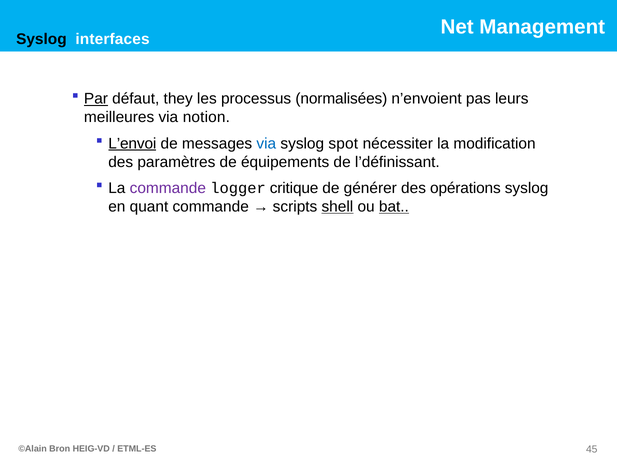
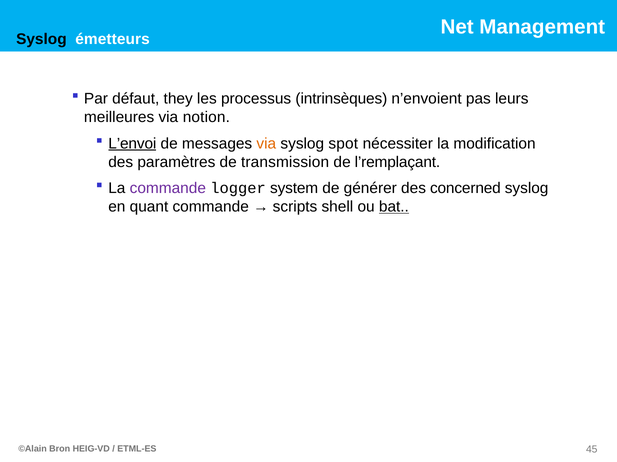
interfaces: interfaces -> émetteurs
Par underline: present -> none
normalisées: normalisées -> intrinsèques
via at (266, 144) colour: blue -> orange
équipements: équipements -> transmission
l’définissant: l’définissant -> l’remplaçant
critique: critique -> system
opérations: opérations -> concerned
shell underline: present -> none
